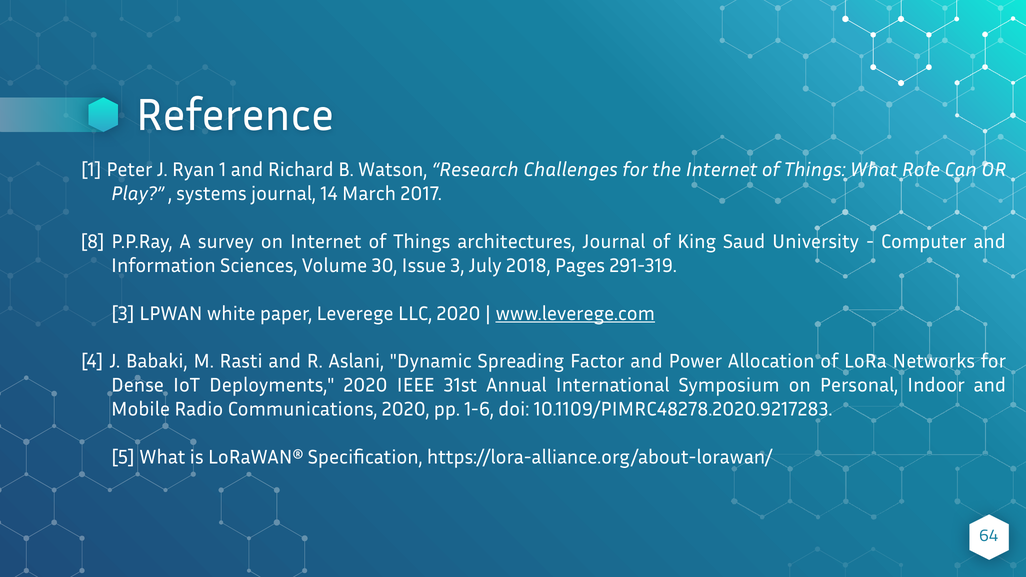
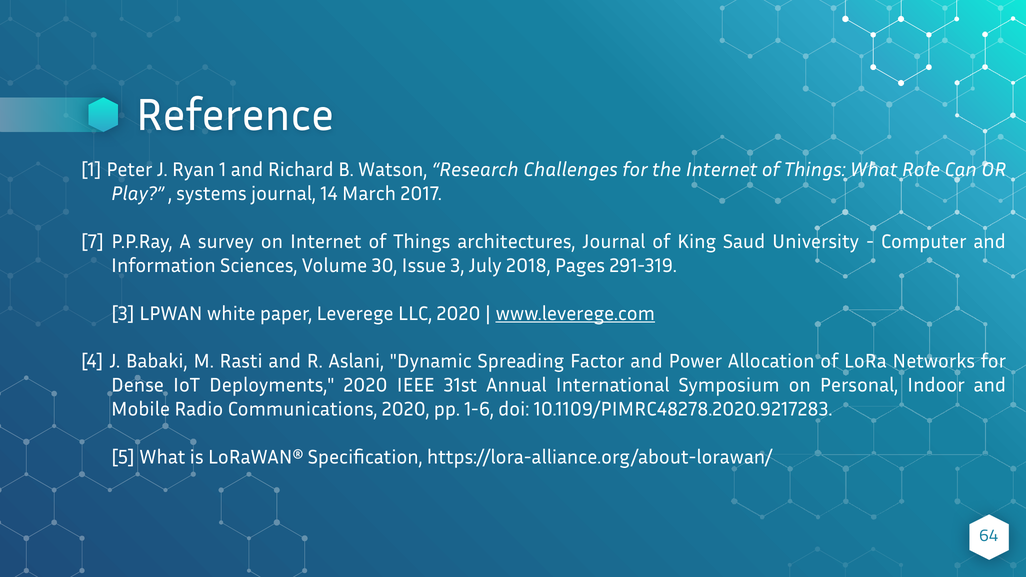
8: 8 -> 7
